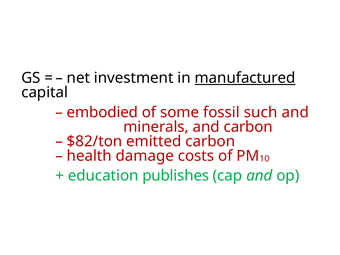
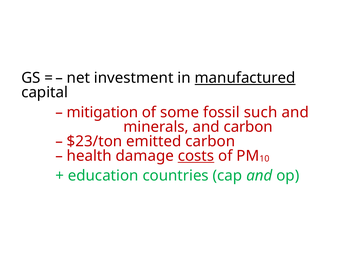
embodied: embodied -> mitigation
$82/ton: $82/ton -> $23/ton
costs underline: none -> present
publishes: publishes -> countries
